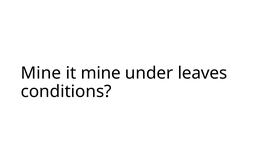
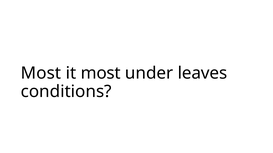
Mine at (41, 73): Mine -> Most
it mine: mine -> most
